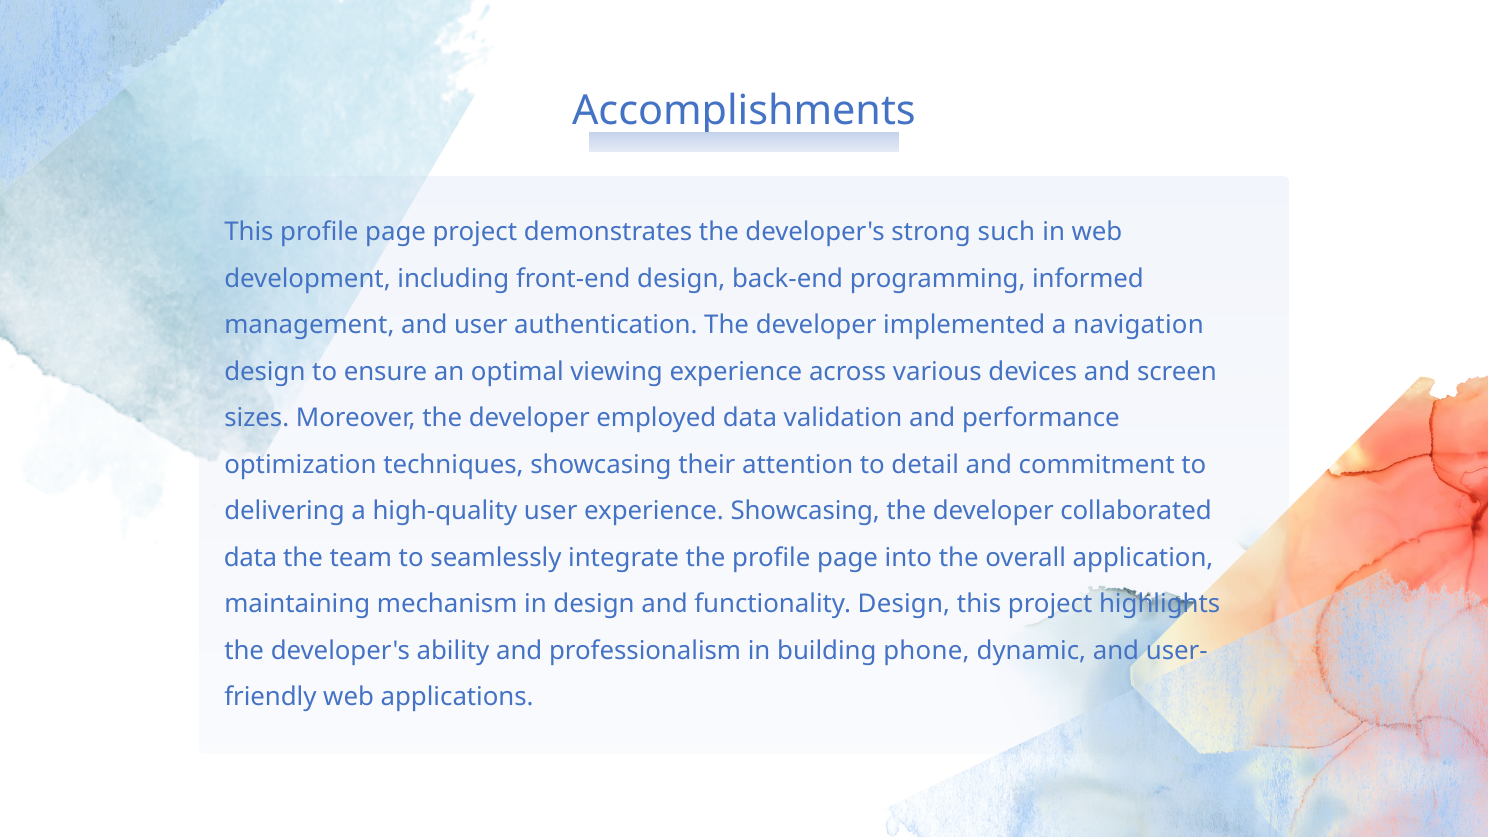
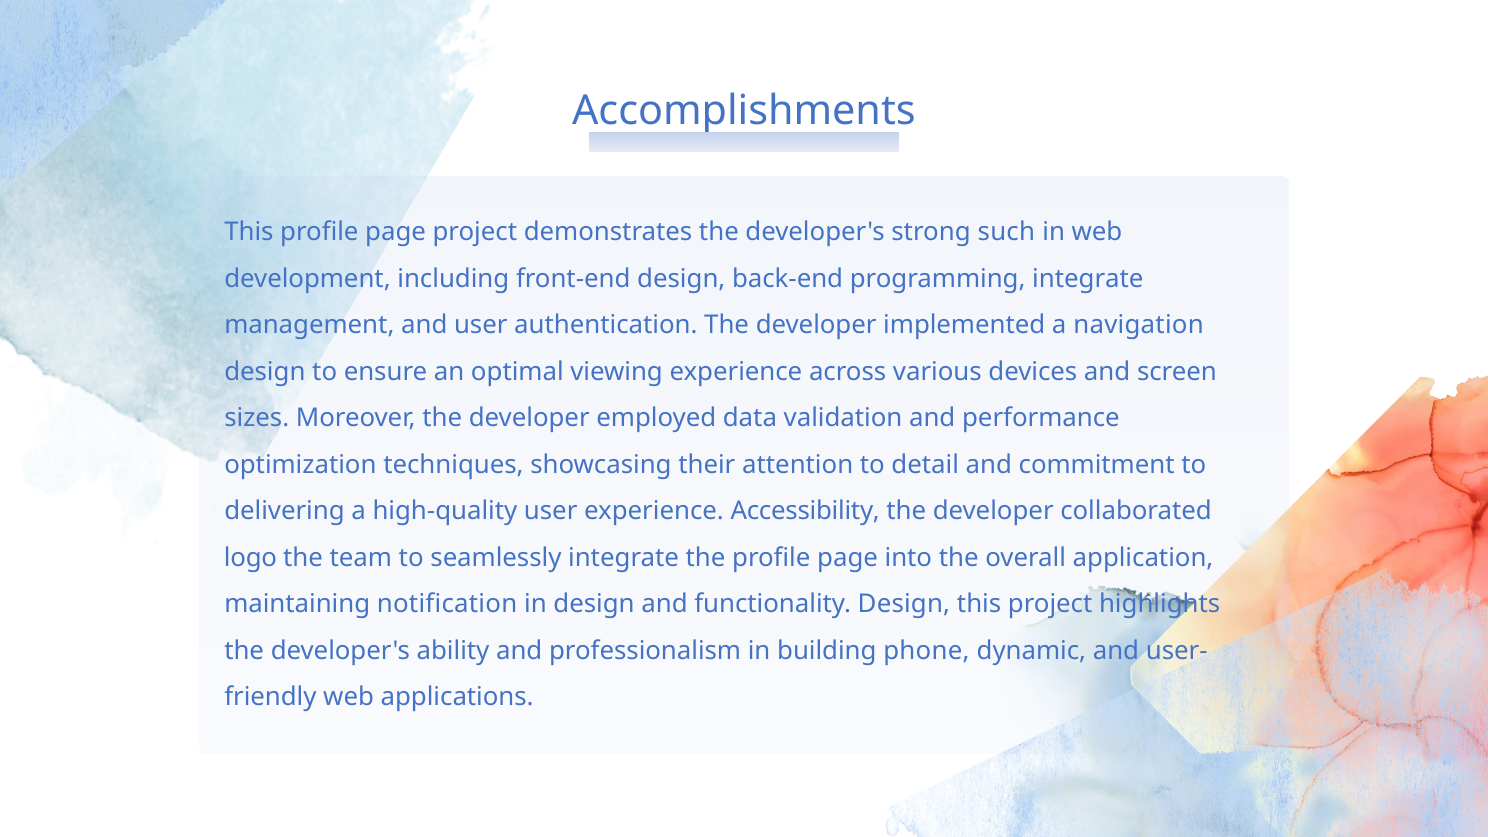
programming informed: informed -> integrate
experience Showcasing: Showcasing -> Accessibility
data at (251, 558): data -> logo
mechanism: mechanism -> notification
